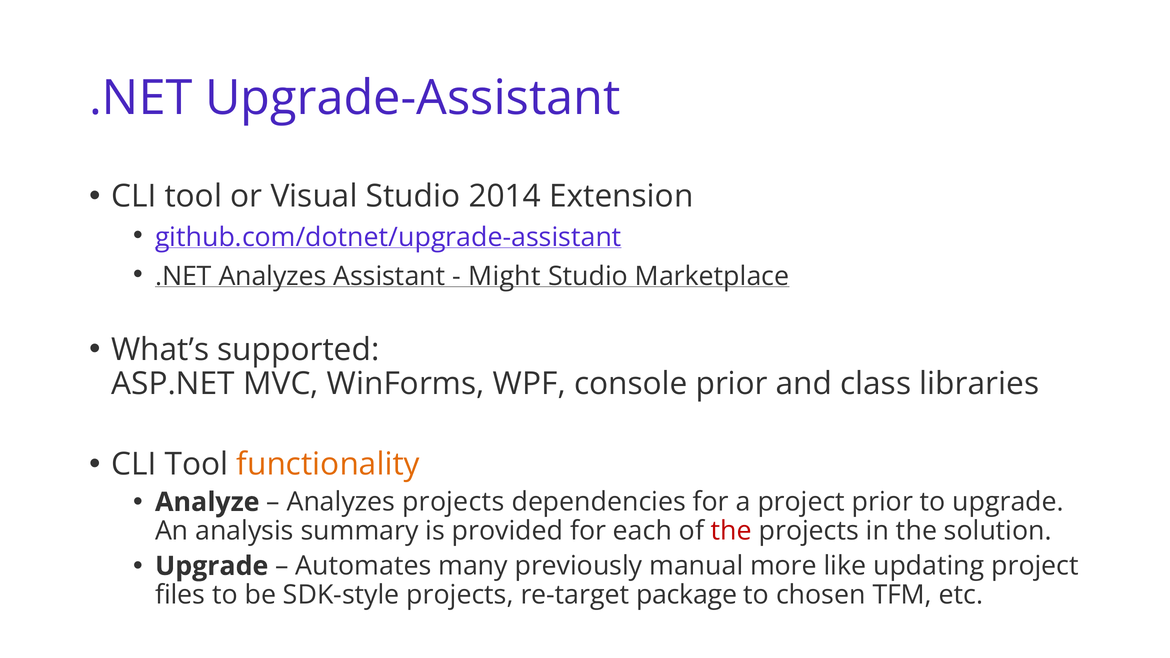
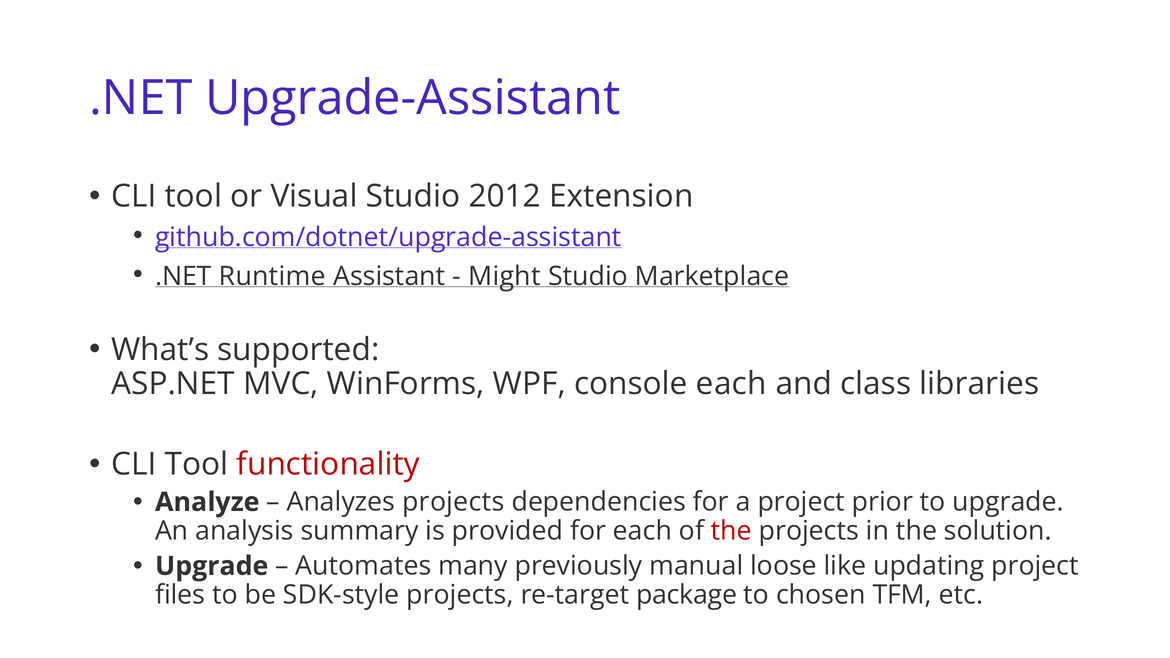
2014: 2014 -> 2012
.NET Analyzes: Analyzes -> Runtime
console prior: prior -> each
functionality colour: orange -> red
more: more -> loose
